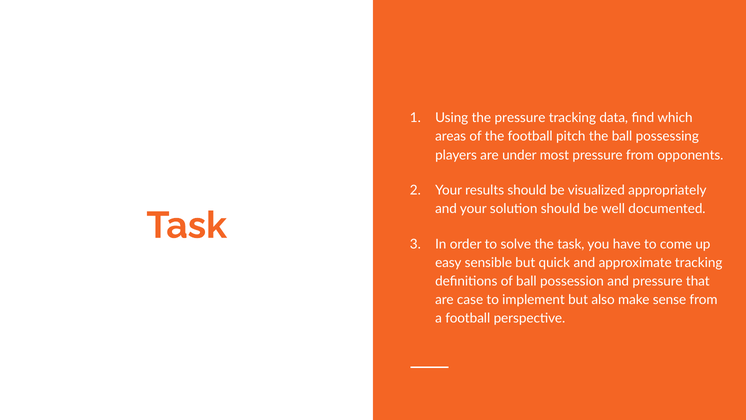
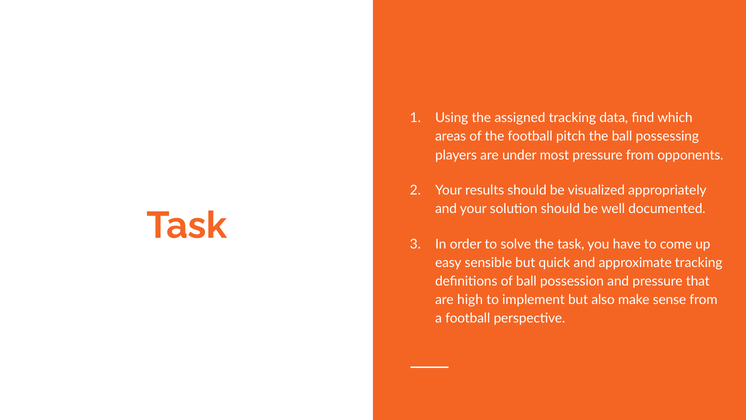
the pressure: pressure -> assigned
case: case -> high
